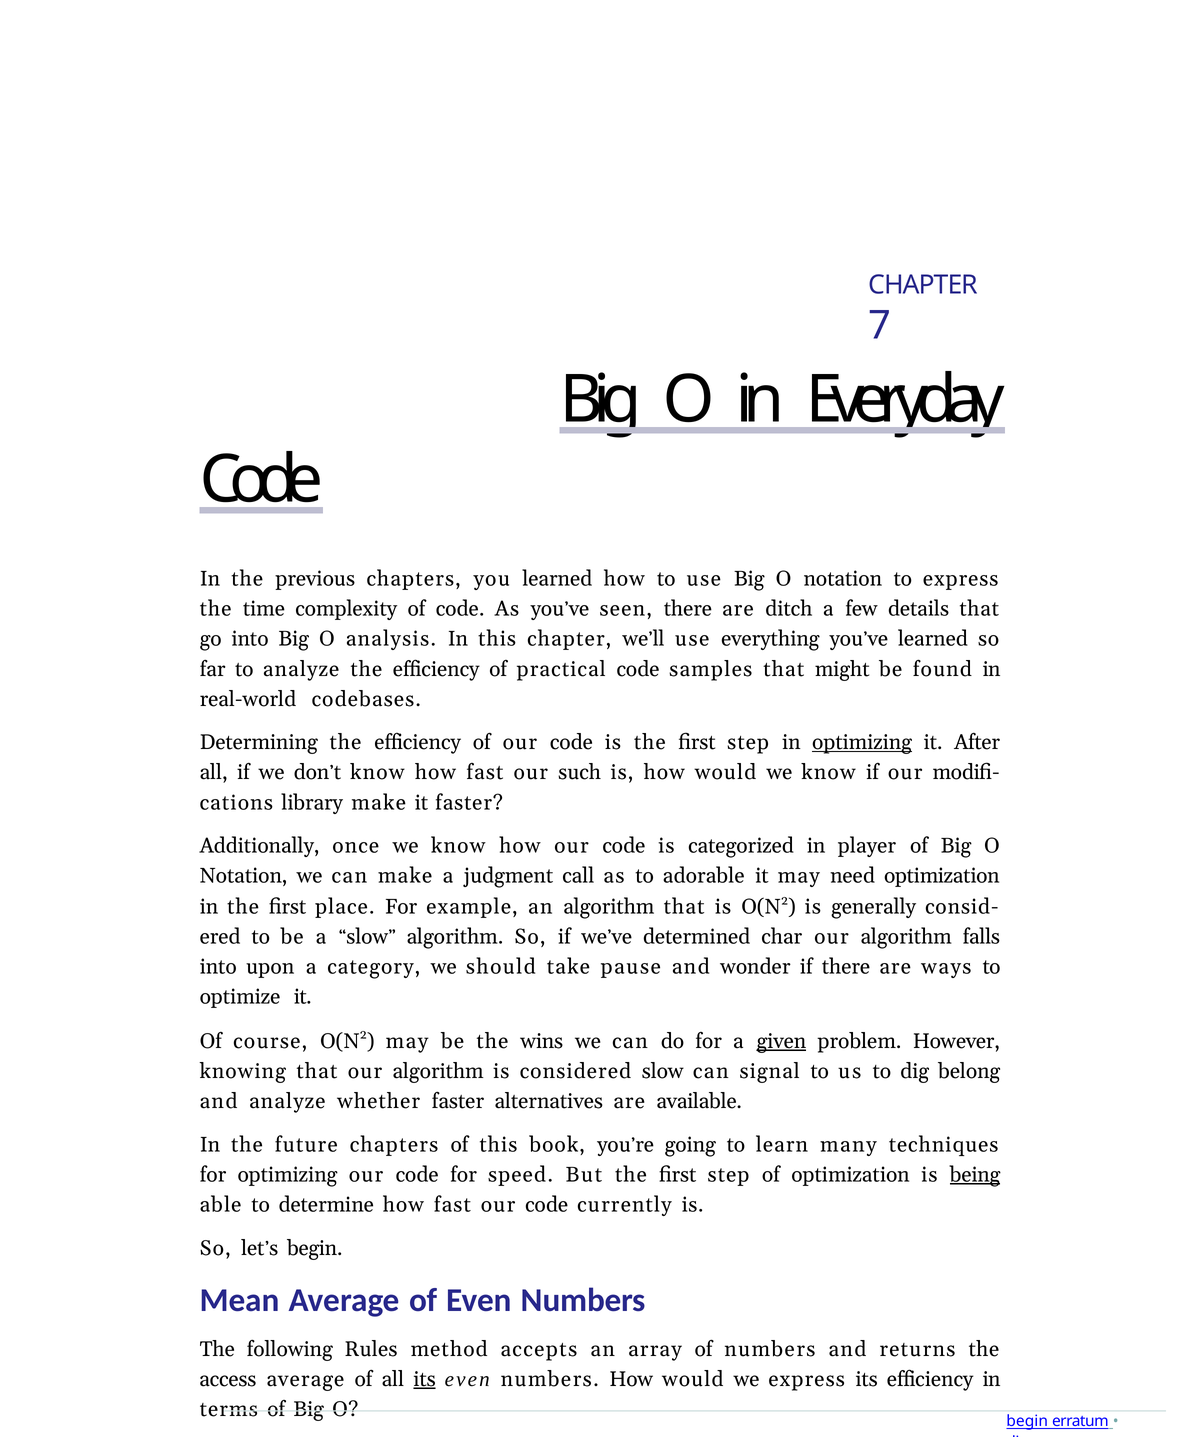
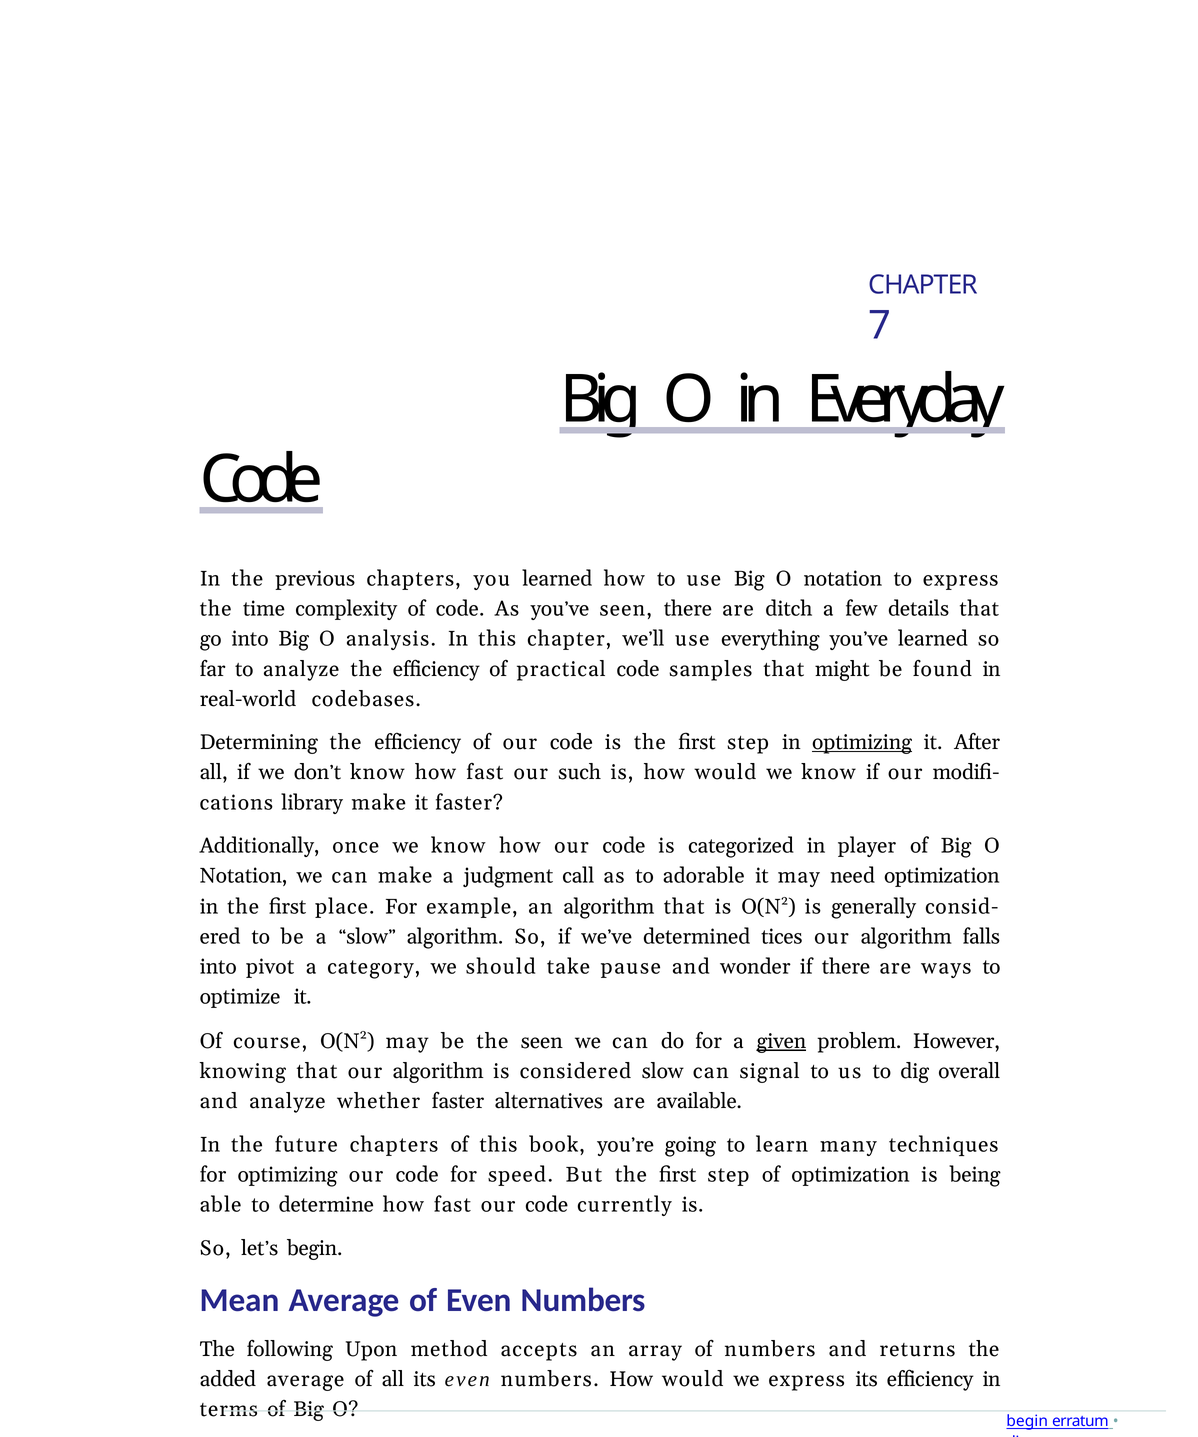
char: char -> tices
upon: upon -> pivot
the wins: wins -> seen
belong: belong -> overall
being underline: present -> none
Rules: Rules -> Upon
access: access -> added
its at (425, 1380) underline: present -> none
